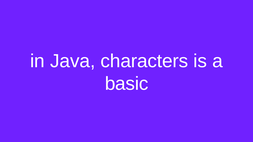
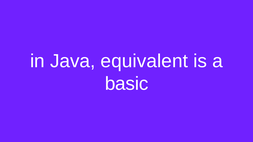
characters: characters -> equivalent
